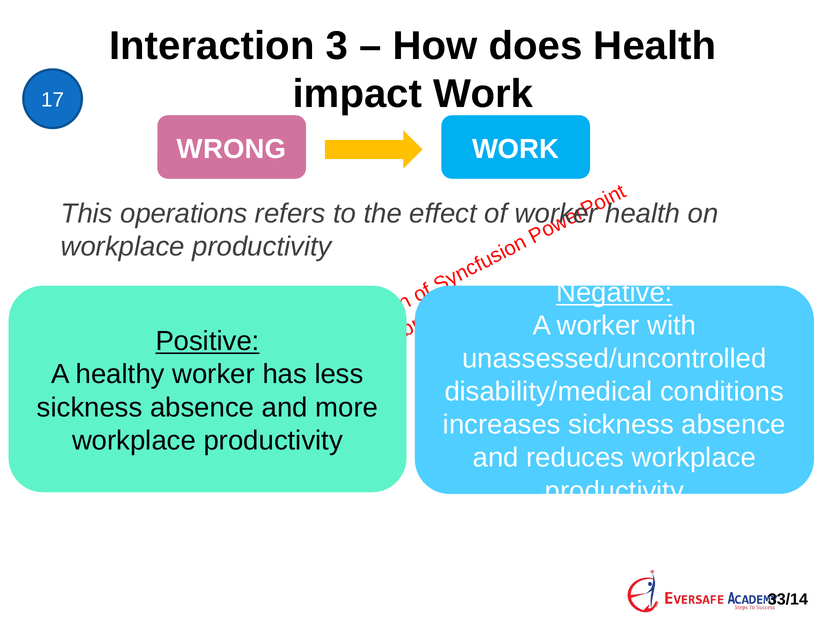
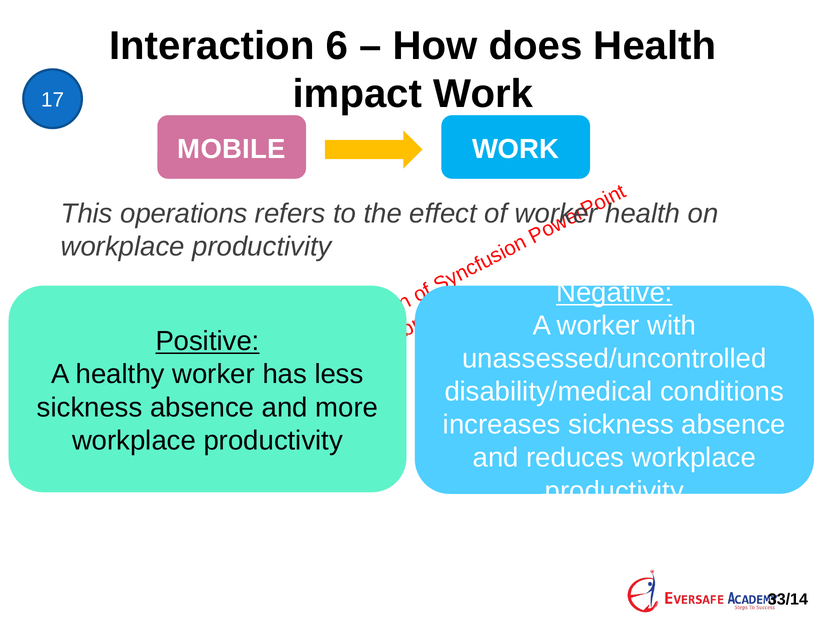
3: 3 -> 6
WRONG: WRONG -> MOBILE
